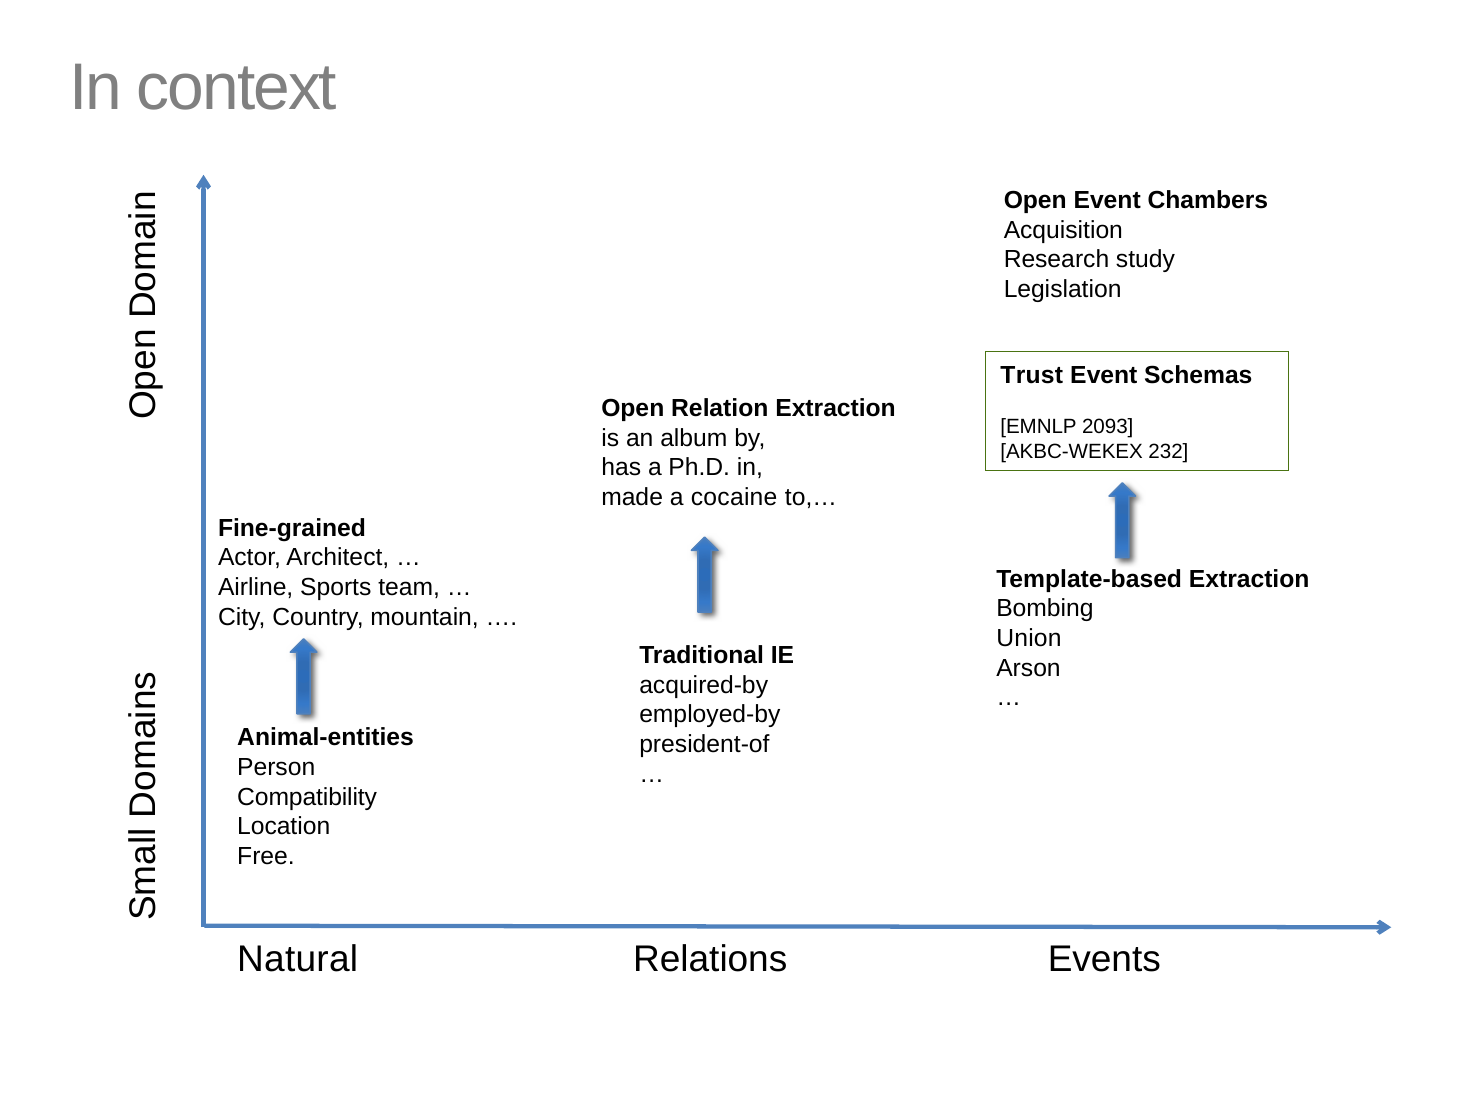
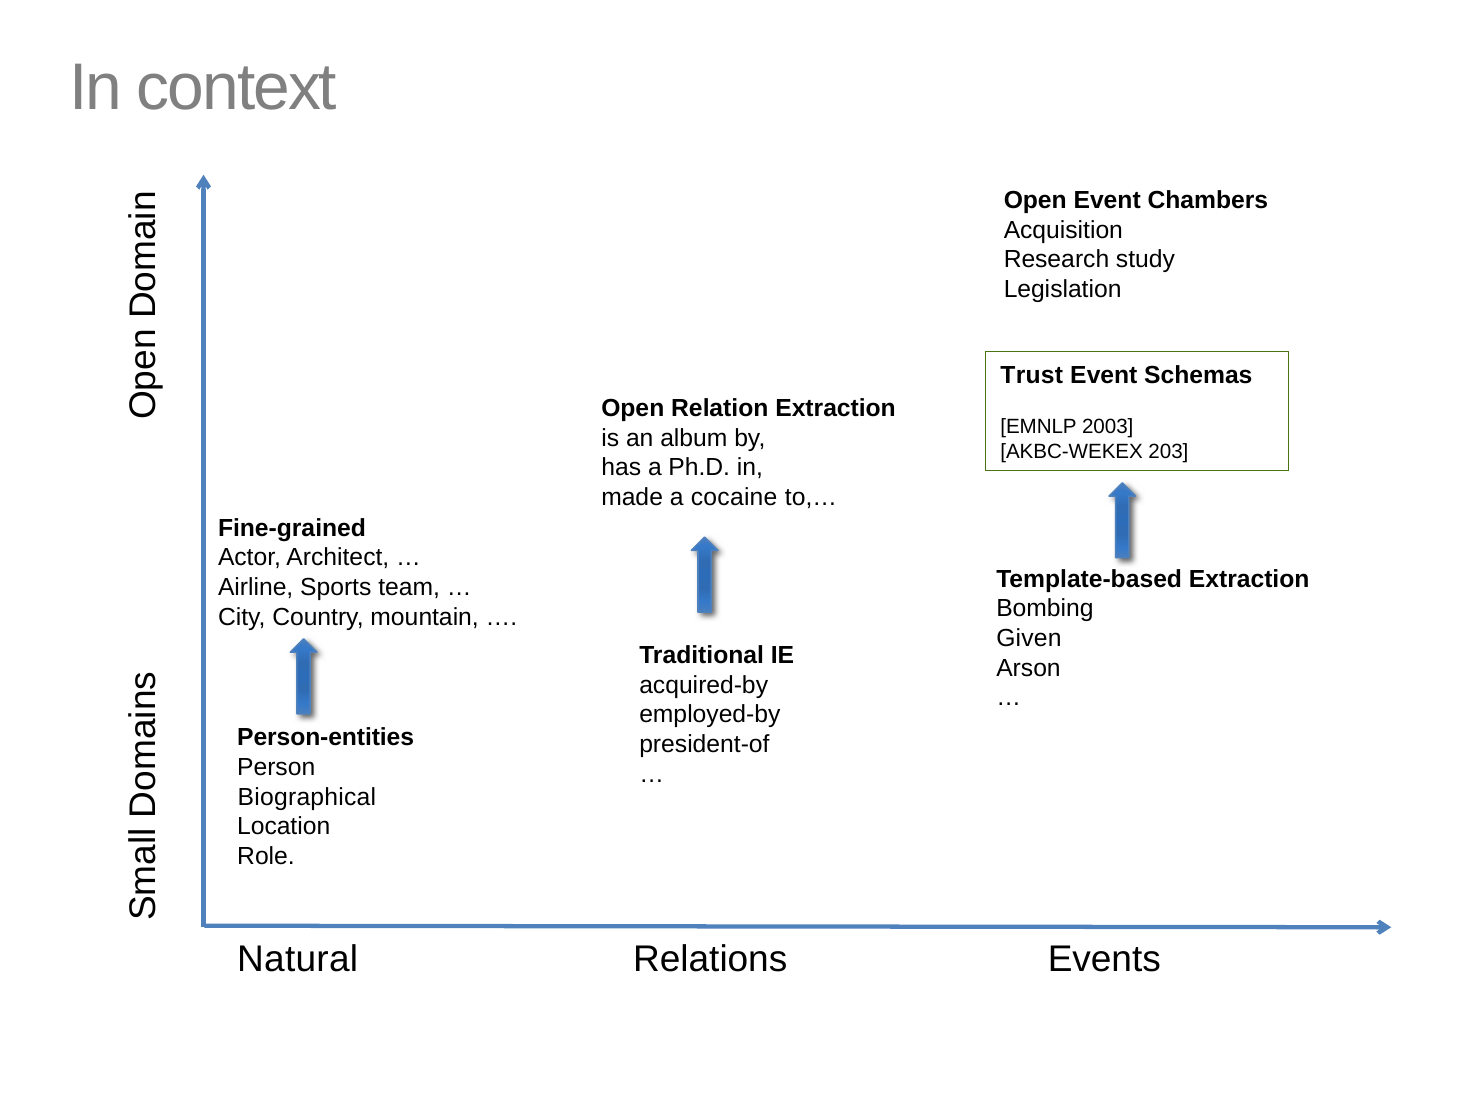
2093: 2093 -> 2003
232: 232 -> 203
Union: Union -> Given
Animal-entities: Animal-entities -> Person-entities
Compatibility: Compatibility -> Biographical
Free: Free -> Role
